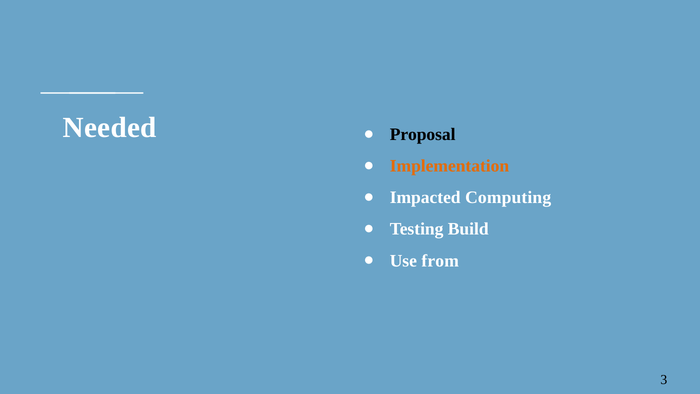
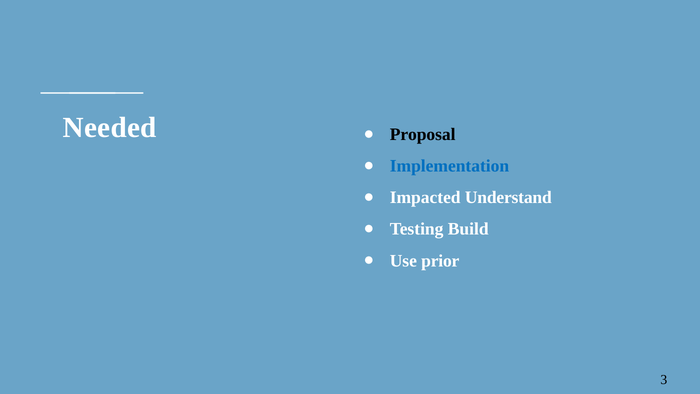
Implementation colour: orange -> blue
Computing: Computing -> Understand
from: from -> prior
